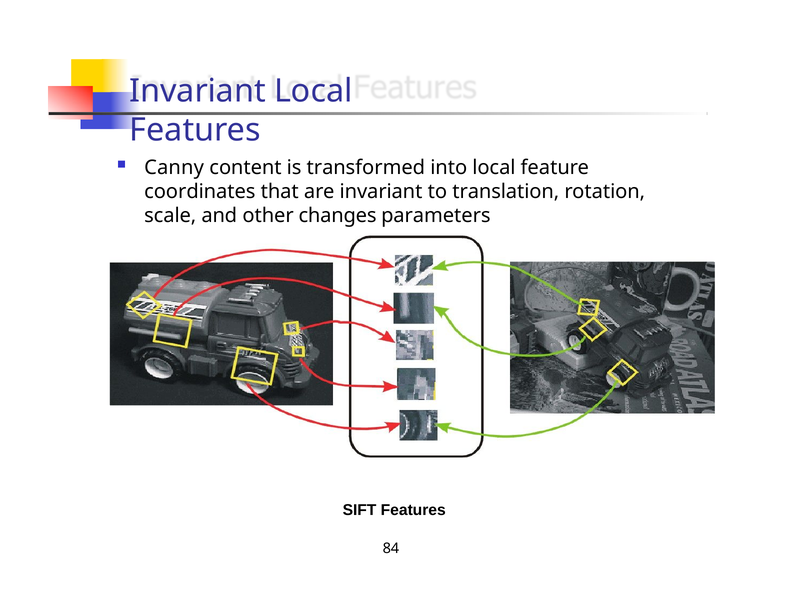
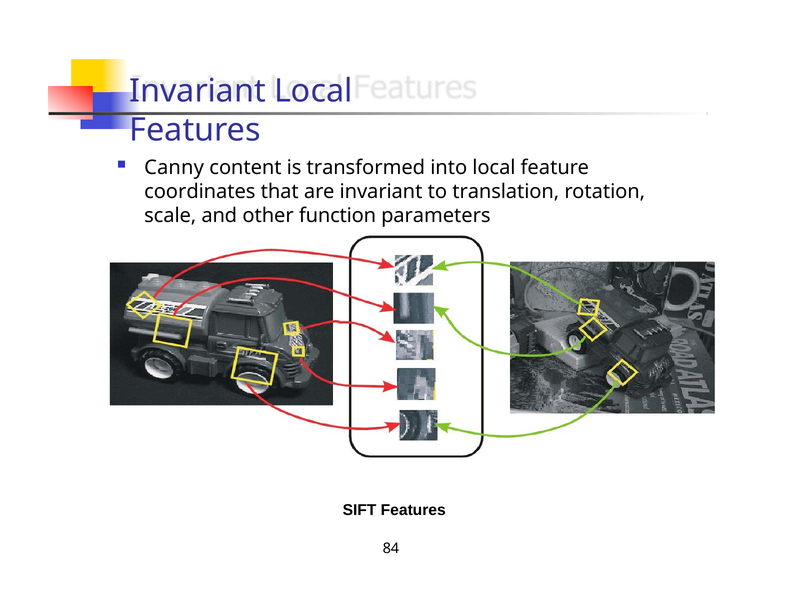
changes: changes -> function
